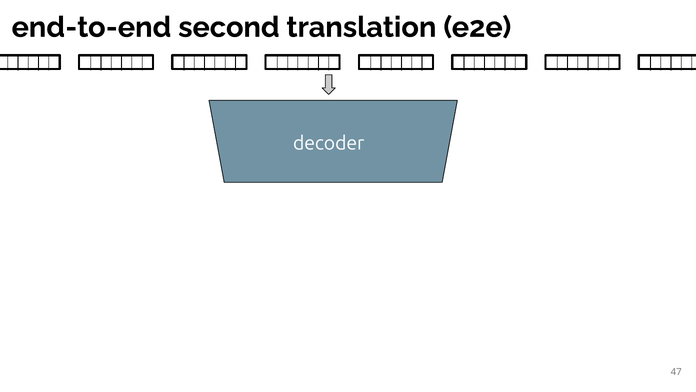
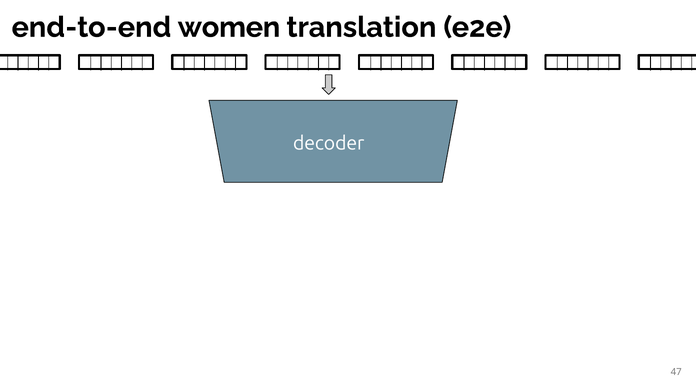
second: second -> women
